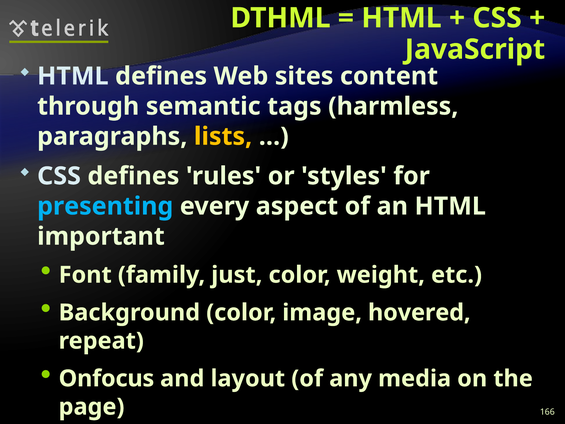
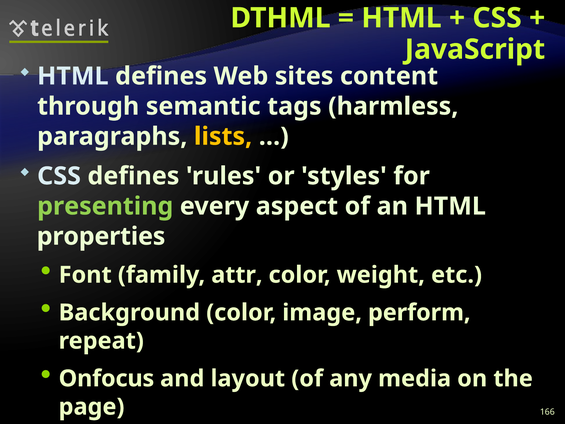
presenting colour: light blue -> light green
important: important -> properties
just: just -> attr
hovered: hovered -> perform
